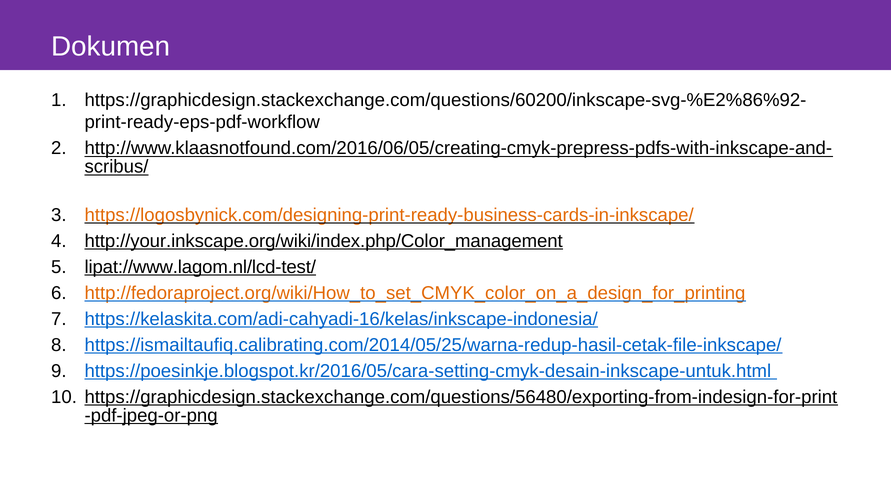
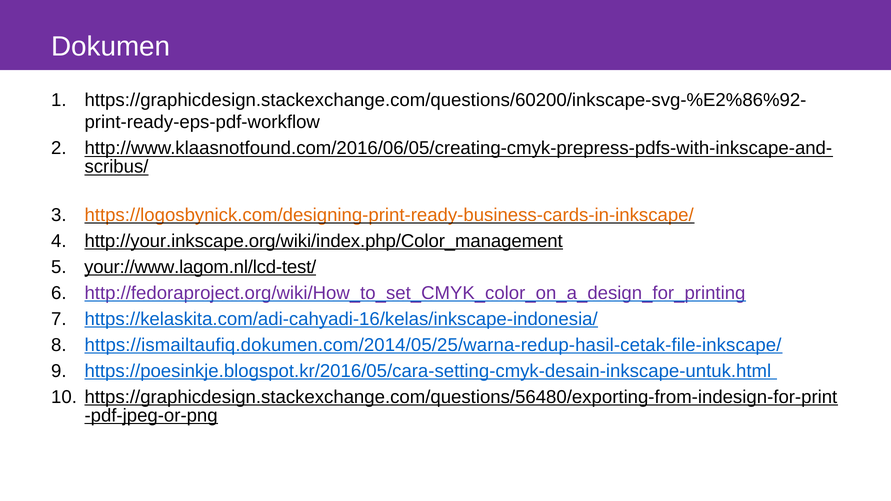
lipat://www.lagom.nl/lcd-test/: lipat://www.lagom.nl/lcd-test/ -> your://www.lagom.nl/lcd-test/
http://fedoraproject.org/wiki/How_to_set_CMYK_color_on_a_design_for_printing colour: orange -> purple
https://ismailtaufiq.calibrating.com/2014/05/25/warna-redup-hasil-cetak-file-inkscape/: https://ismailtaufiq.calibrating.com/2014/05/25/warna-redup-hasil-cetak-file-inkscape/ -> https://ismailtaufiq.dokumen.com/2014/05/25/warna-redup-hasil-cetak-file-inkscape/
